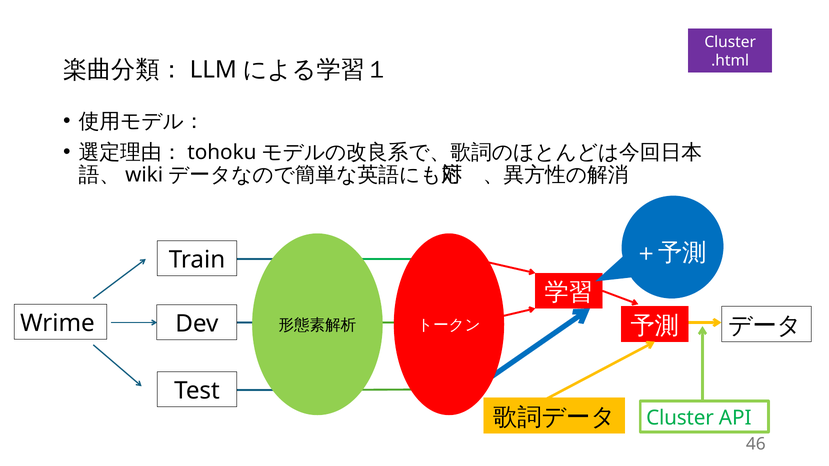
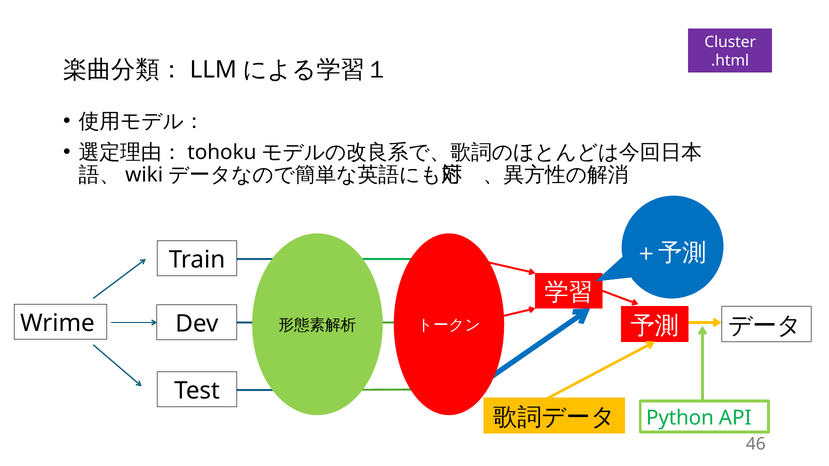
Cluster at (680, 418): Cluster -> Python
